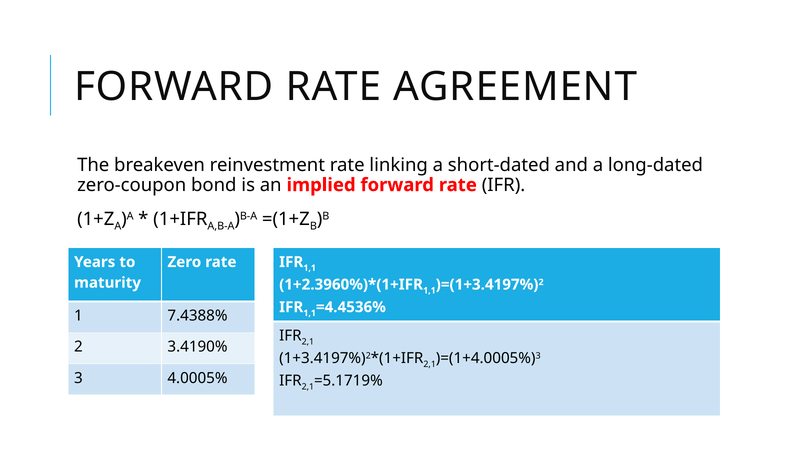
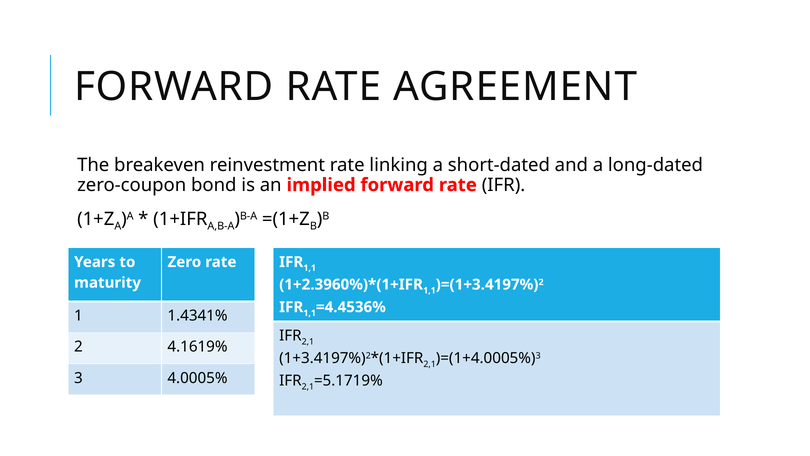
7.4388%: 7.4388% -> 1.4341%
3.4190%: 3.4190% -> 4.1619%
